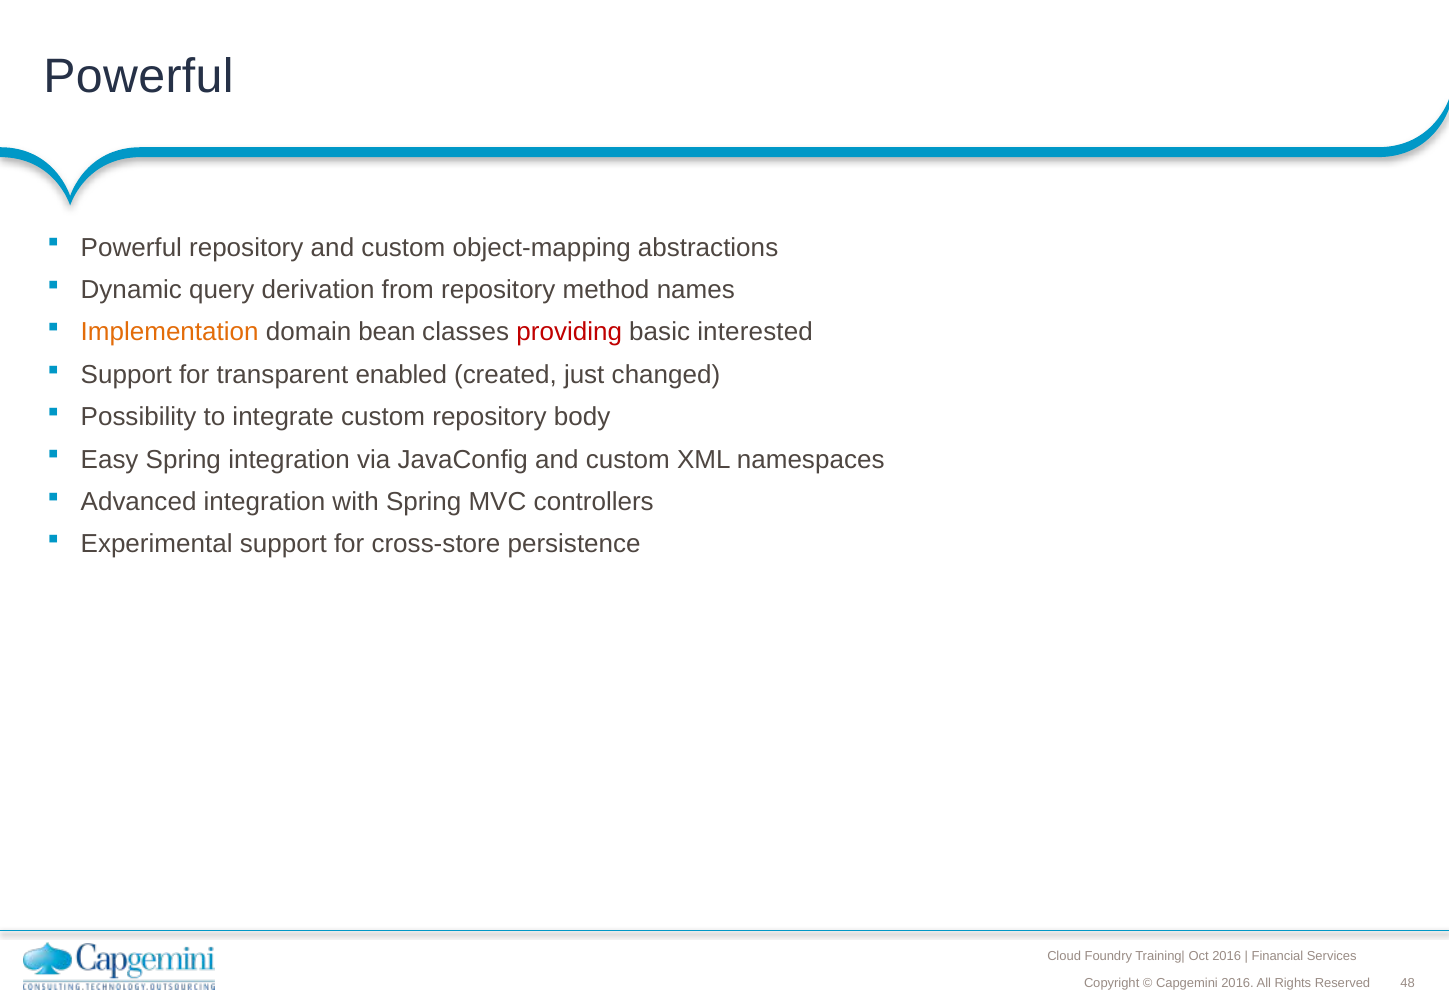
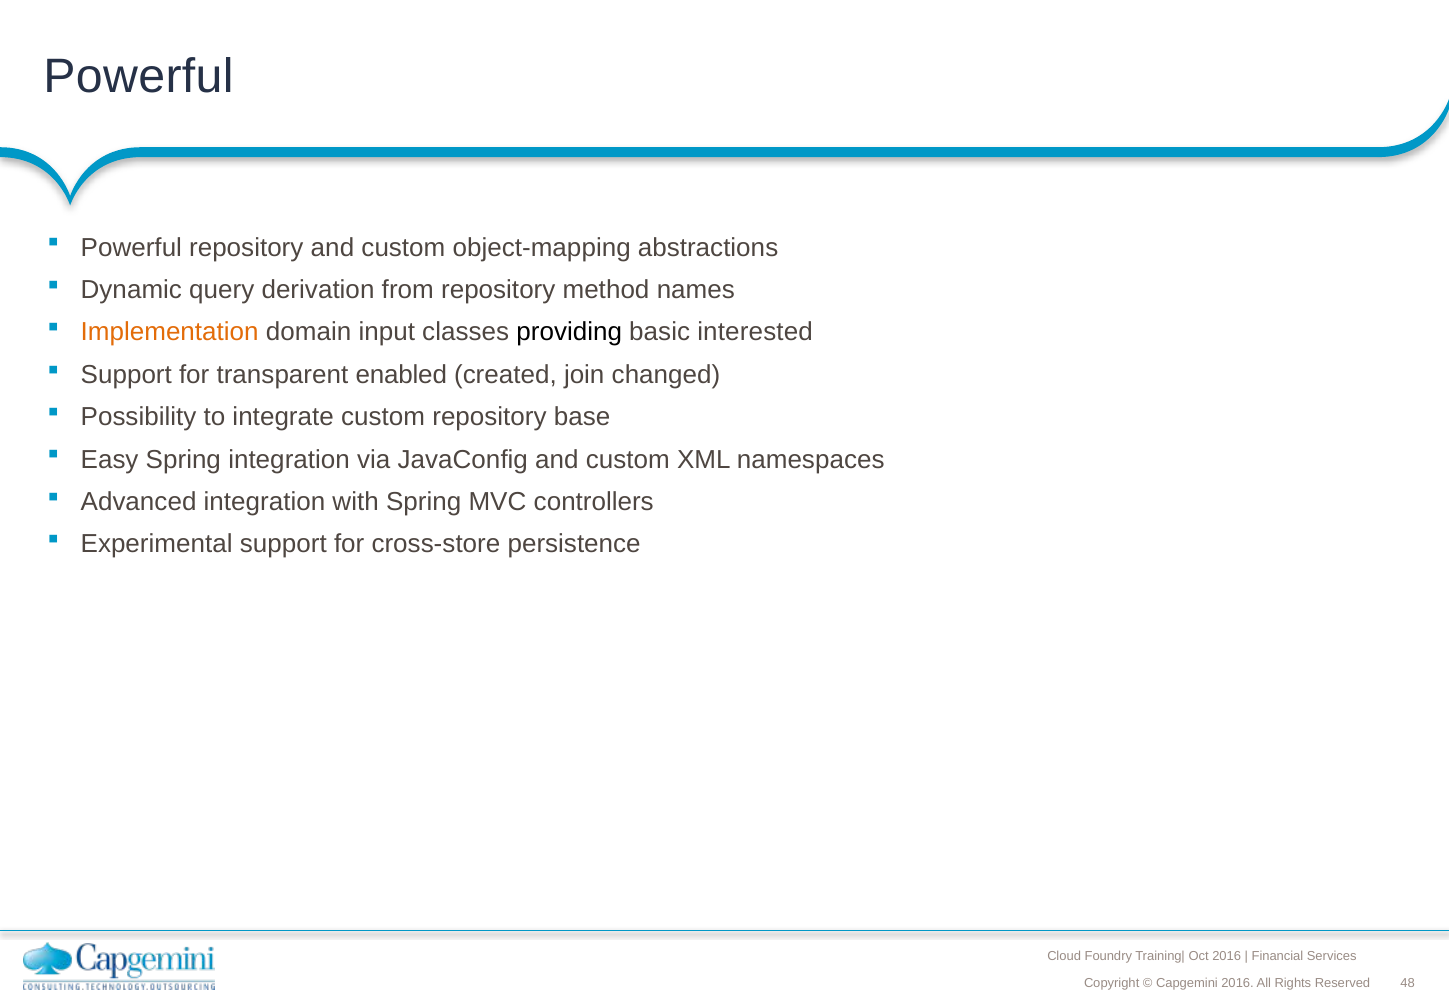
bean: bean -> input
providing colour: red -> black
just: just -> join
body: body -> base
